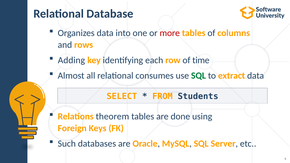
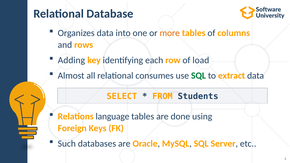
more colour: red -> orange
time: time -> load
theorem: theorem -> language
